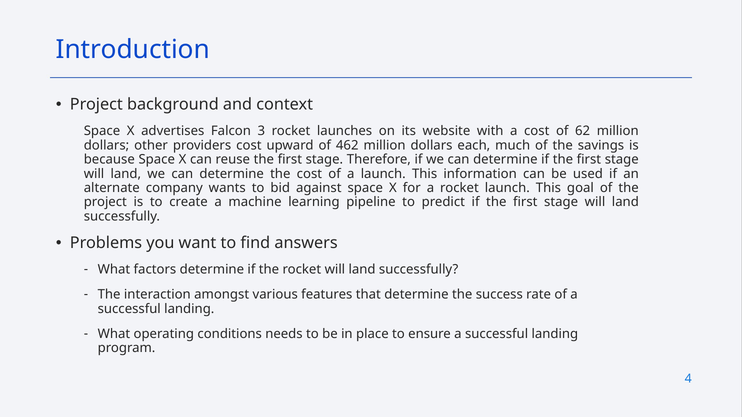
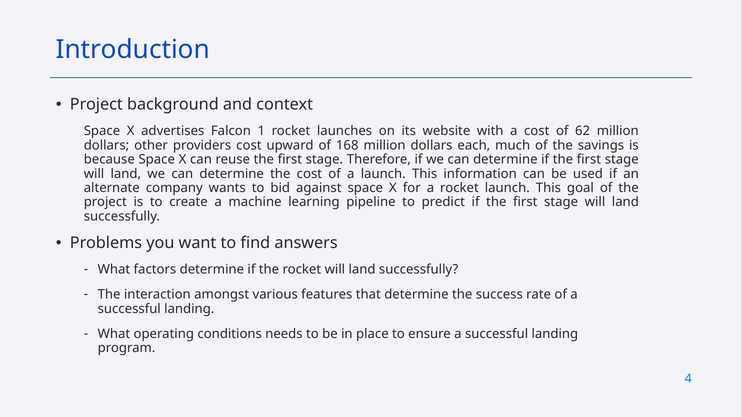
3: 3 -> 1
462: 462 -> 168
